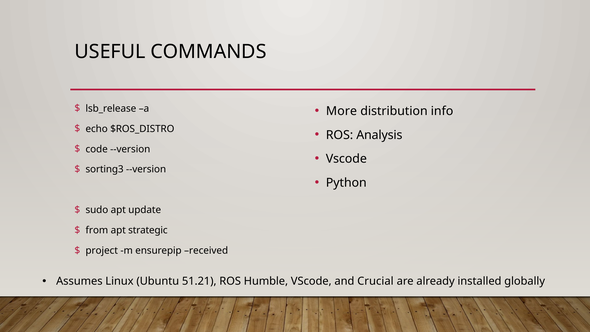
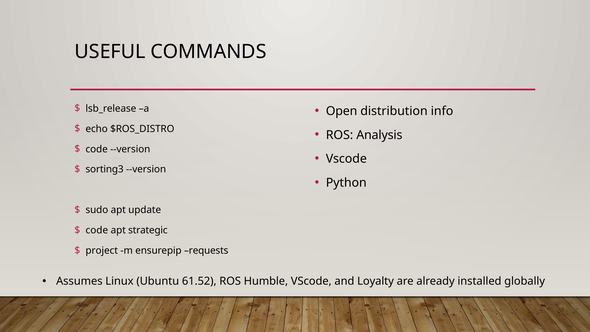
More: More -> Open
from at (97, 230): from -> code
received: received -> requests
51.21: 51.21 -> 61.52
Crucial: Crucial -> Loyalty
